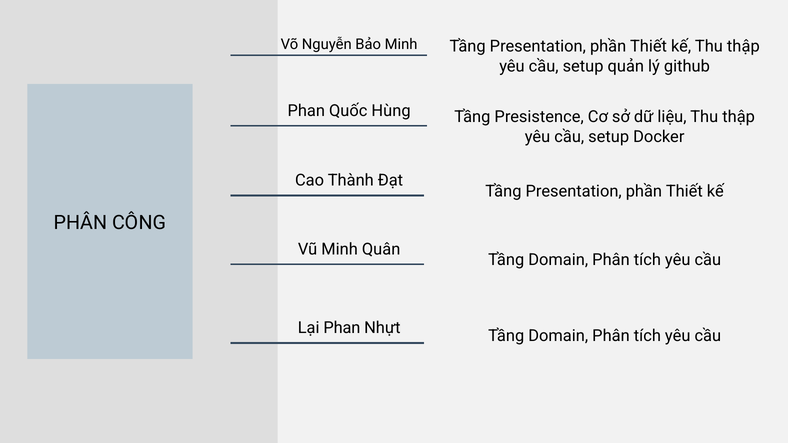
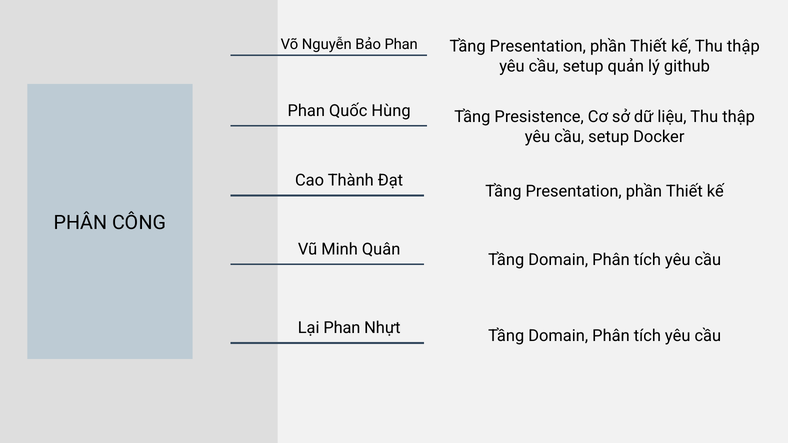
Bảo Minh: Minh -> Phan
